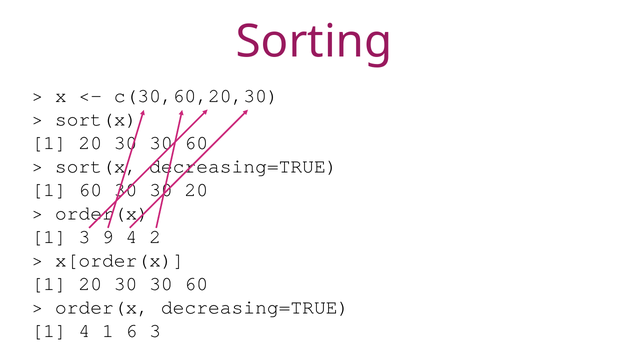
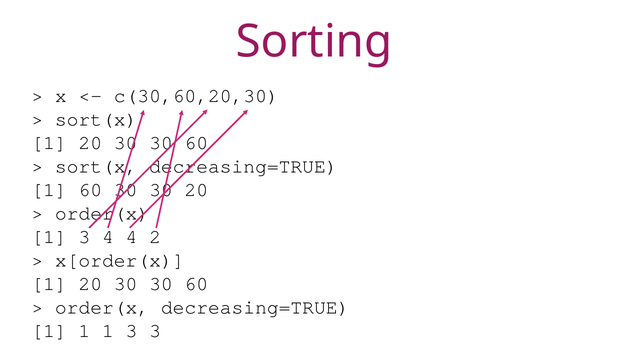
3 9: 9 -> 4
4 at (84, 331): 4 -> 1
6 at (131, 331): 6 -> 3
